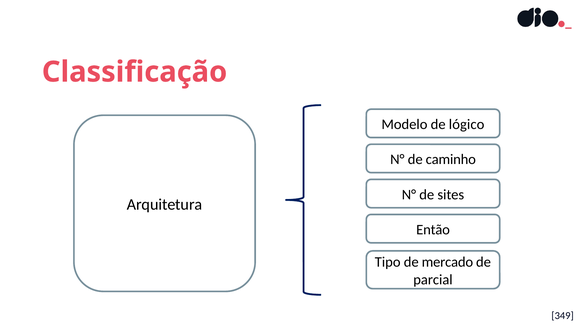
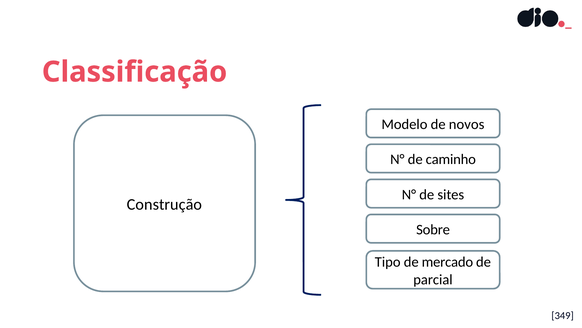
lógico: lógico -> novos
Arquitetura: Arquitetura -> Construção
Então: Então -> Sobre
